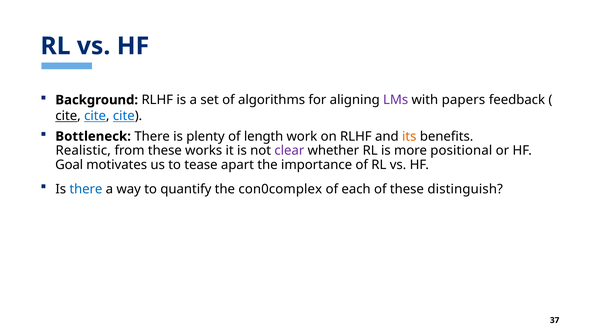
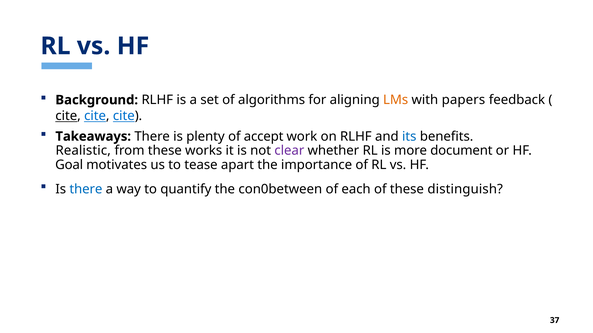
LMs colour: purple -> orange
Bottleneck: Bottleneck -> Takeaways
length: length -> accept
its colour: orange -> blue
positional: positional -> document
con0complex: con0complex -> con0between
